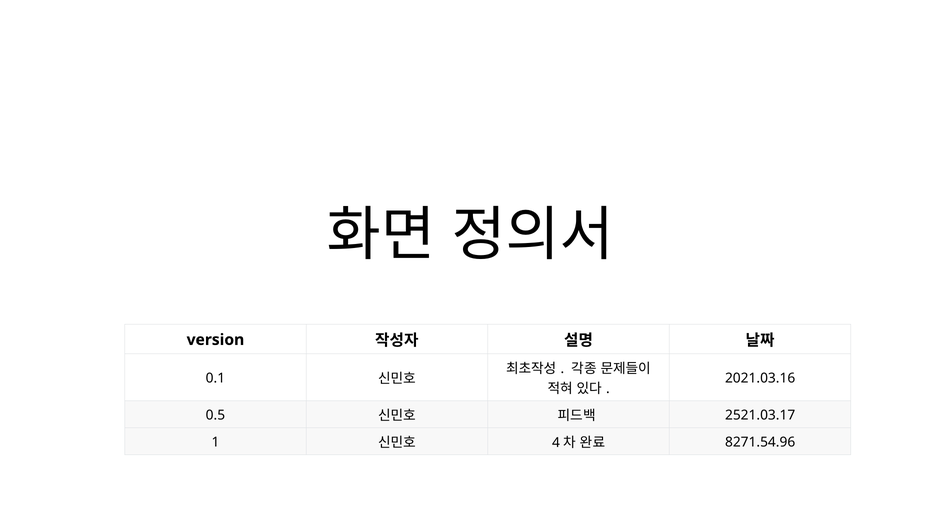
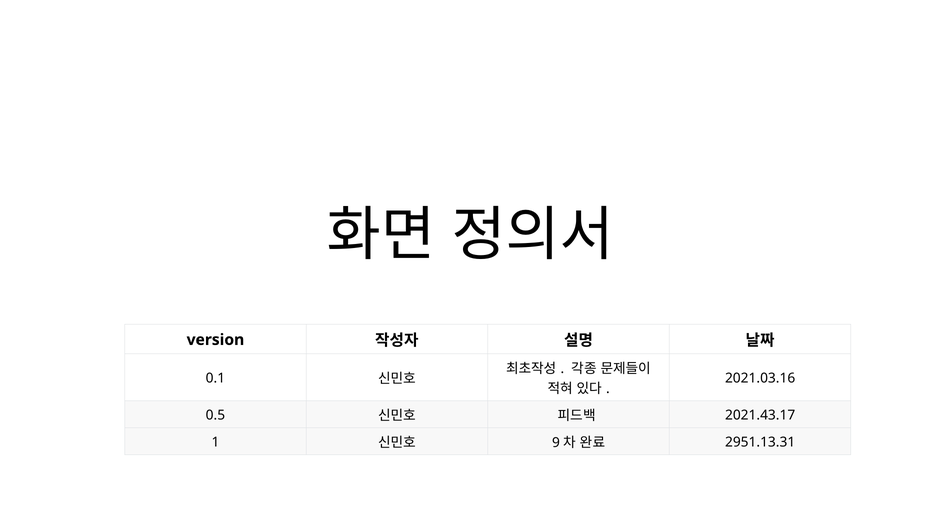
2521.03.17: 2521.03.17 -> 2021.43.17
4: 4 -> 9
8271.54.96: 8271.54.96 -> 2951.13.31
